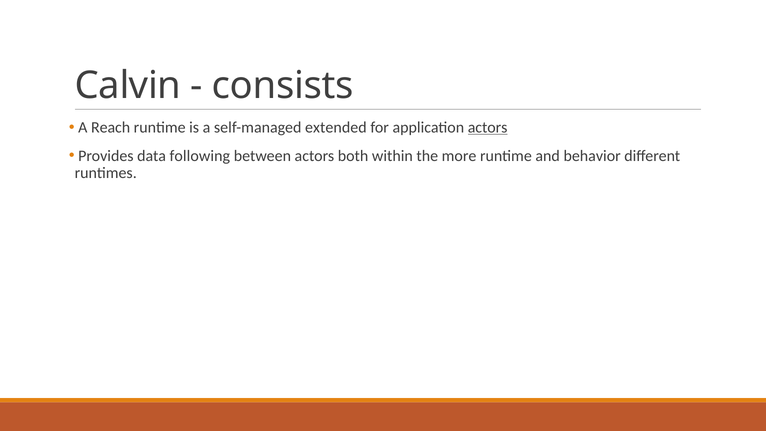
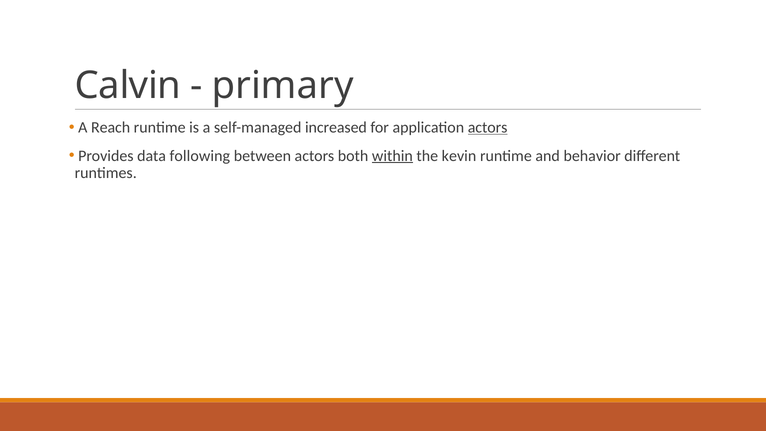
consists: consists -> primary
extended: extended -> increased
within underline: none -> present
more: more -> kevin
